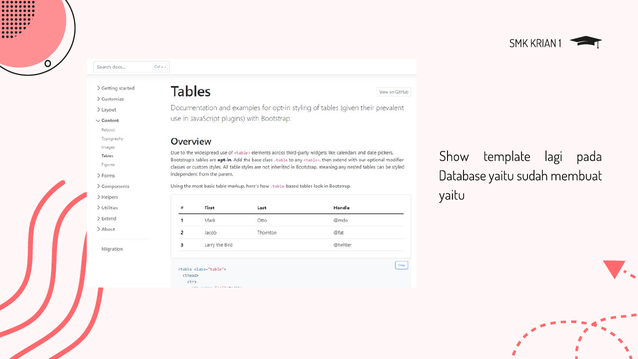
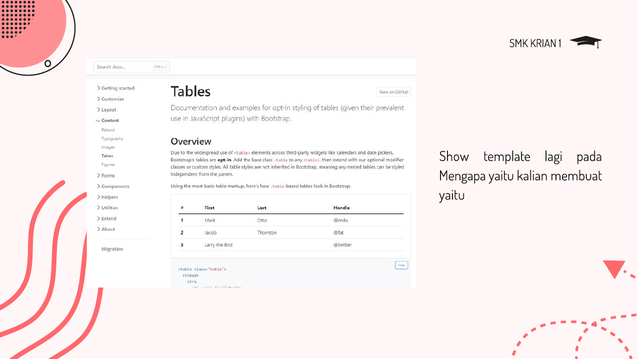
Database: Database -> Mengapa
sudah: sudah -> kalian
